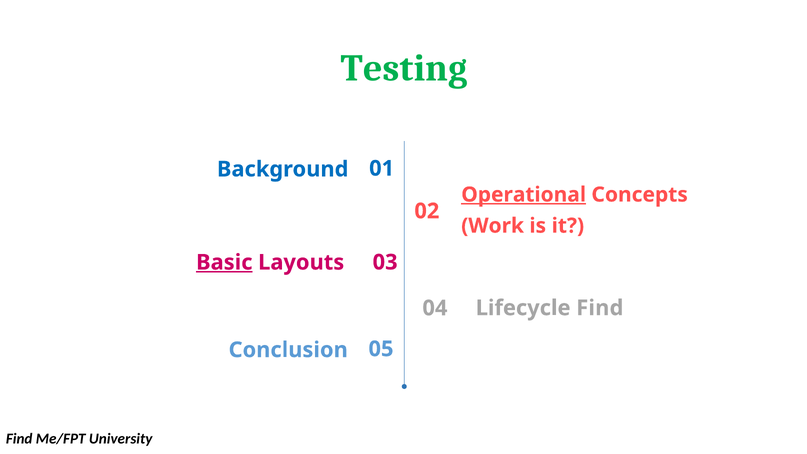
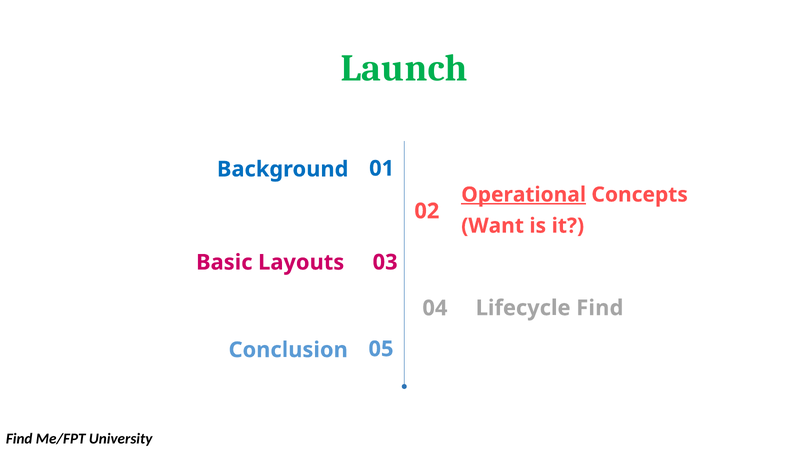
Testing: Testing -> Launch
Work: Work -> Want
Basic underline: present -> none
